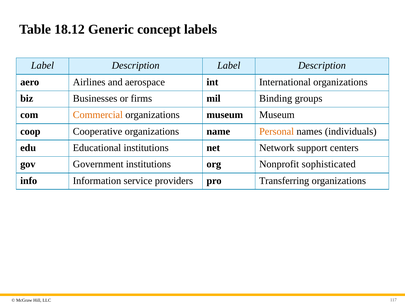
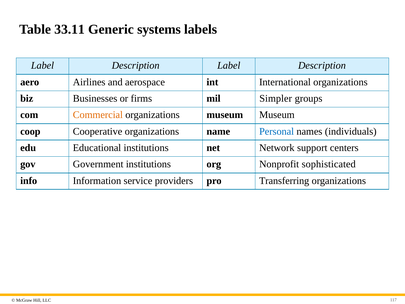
18.12: 18.12 -> 33.11
concept: concept -> systems
Binding: Binding -> Simpler
Personal colour: orange -> blue
